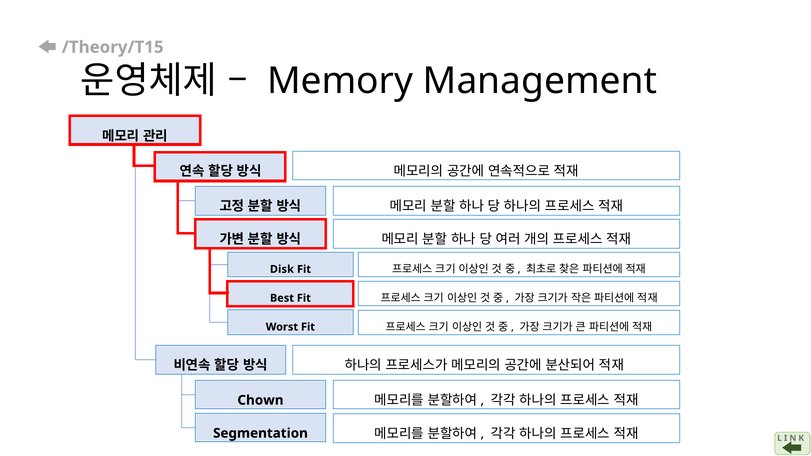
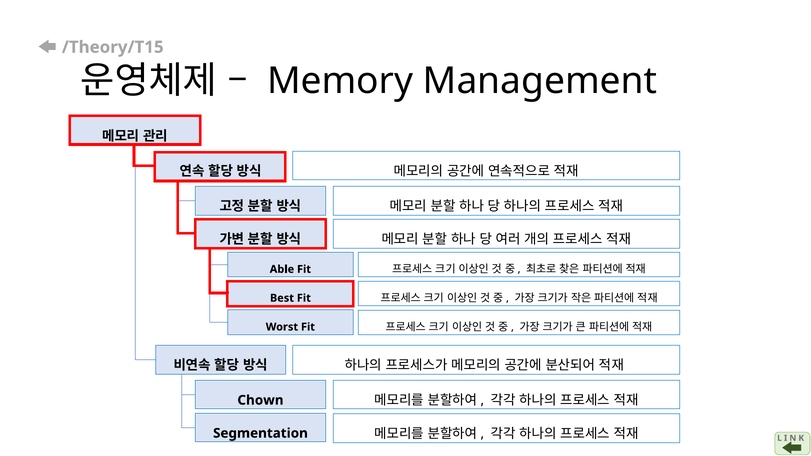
Disk: Disk -> Able
